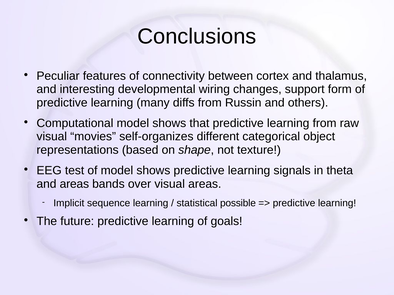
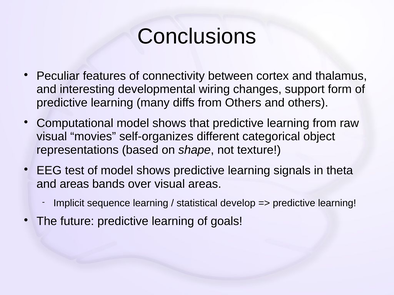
from Russin: Russin -> Others
possible: possible -> develop
